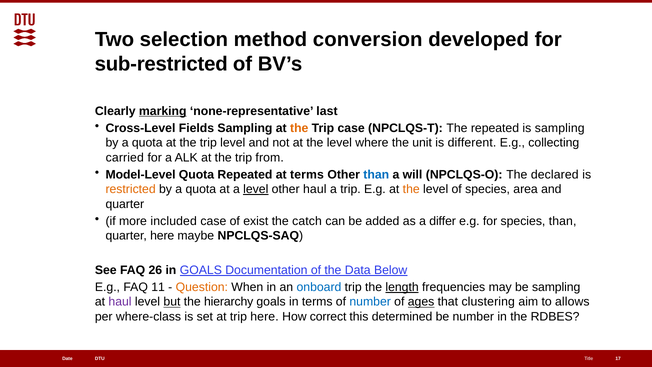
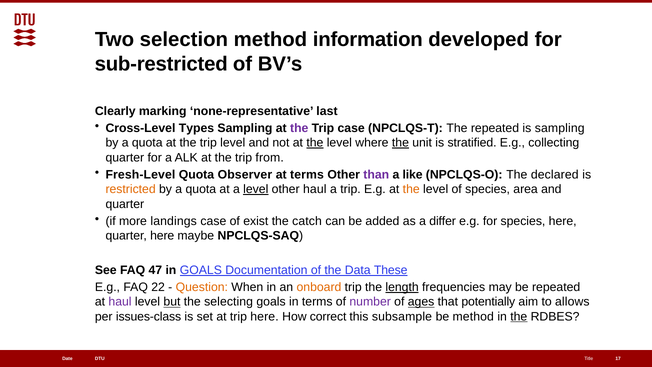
conversion: conversion -> information
marking underline: present -> none
Fields: Fields -> Types
the at (299, 128) colour: orange -> purple
the at (315, 143) underline: none -> present
the at (400, 143) underline: none -> present
different: different -> stratified
carried at (125, 157): carried -> quarter
Model-Level: Model-Level -> Fresh-Level
Quota Repeated: Repeated -> Observer
than at (376, 175) colour: blue -> purple
will: will -> like
included: included -> landings
species than: than -> here
26: 26 -> 47
Below: Below -> These
11: 11 -> 22
onboard colour: blue -> orange
be sampling: sampling -> repeated
hierarchy: hierarchy -> selecting
number at (370, 302) colour: blue -> purple
clustering: clustering -> potentially
where-class: where-class -> issues-class
determined: determined -> subsample
be number: number -> method
the at (519, 316) underline: none -> present
